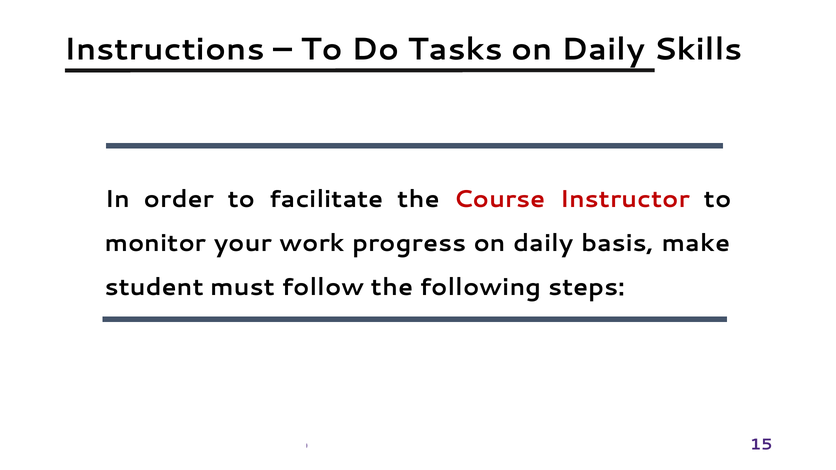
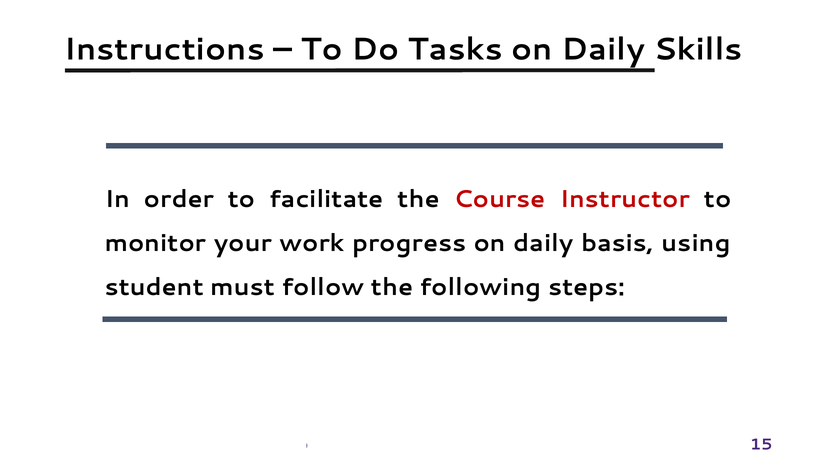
make: make -> using
